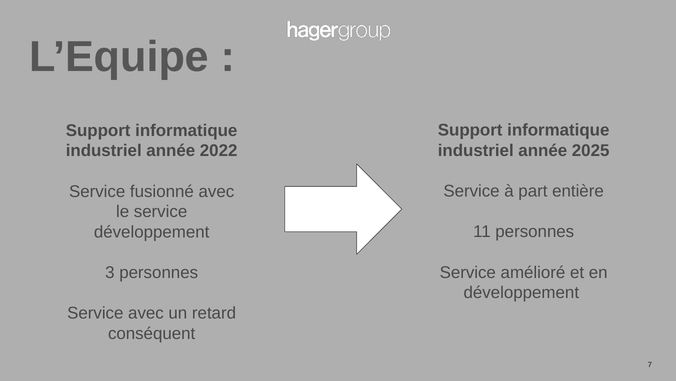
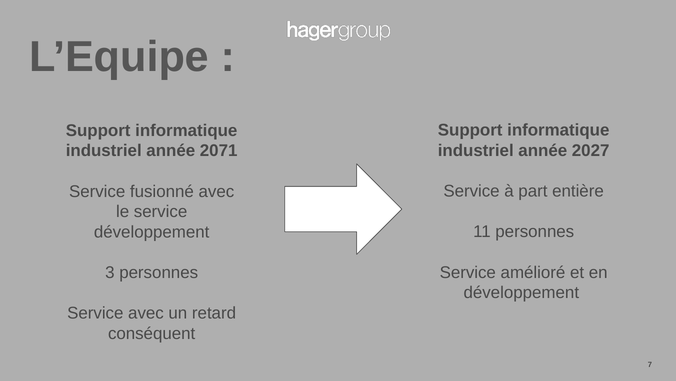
2025: 2025 -> 2027
2022: 2022 -> 2071
